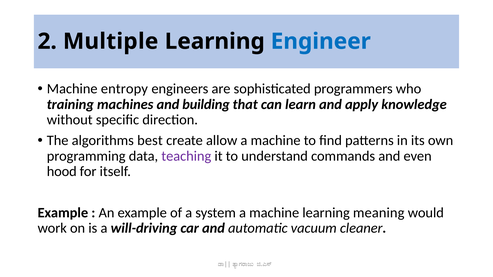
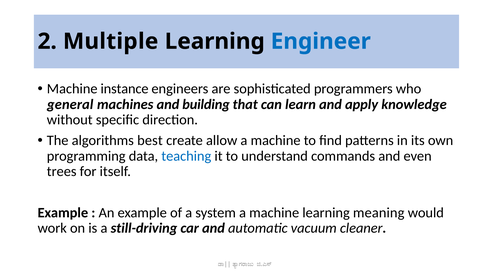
entropy: entropy -> instance
training: training -> general
teaching colour: purple -> blue
hood: hood -> trees
will-driving: will-driving -> still-driving
